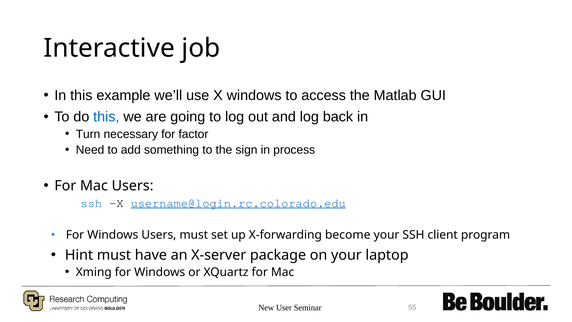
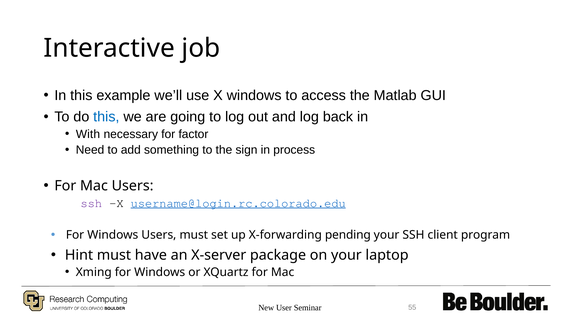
Turn: Turn -> With
ssh at (91, 203) colour: blue -> purple
become: become -> pending
